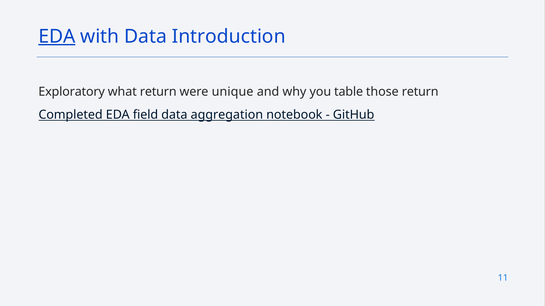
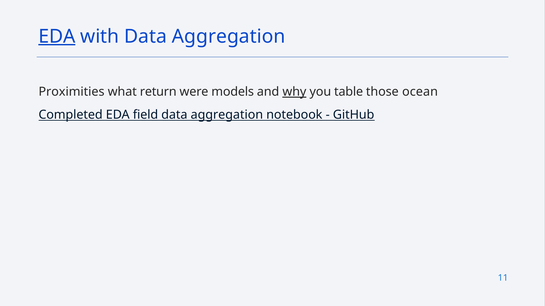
with Data Introduction: Introduction -> Aggregation
Exploratory: Exploratory -> Proximities
unique: unique -> models
why underline: none -> present
those return: return -> ocean
